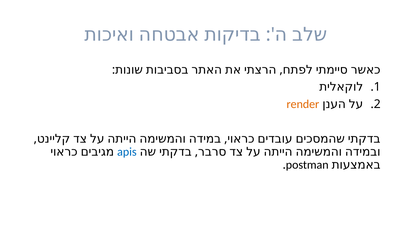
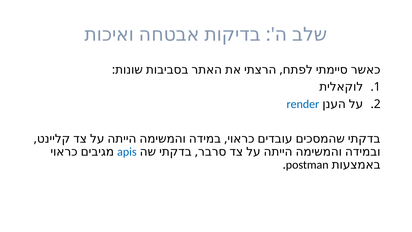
render colour: orange -> blue
